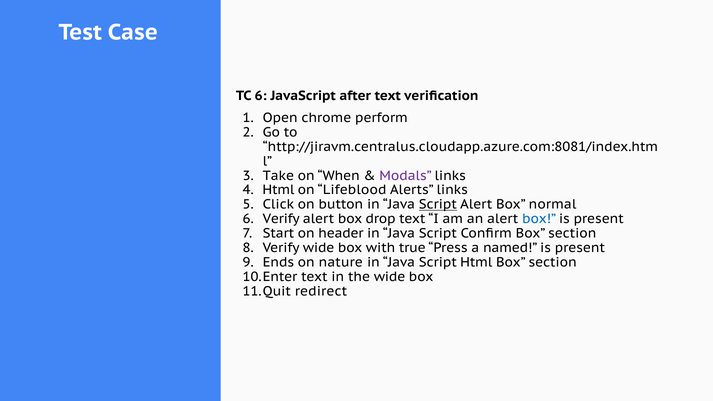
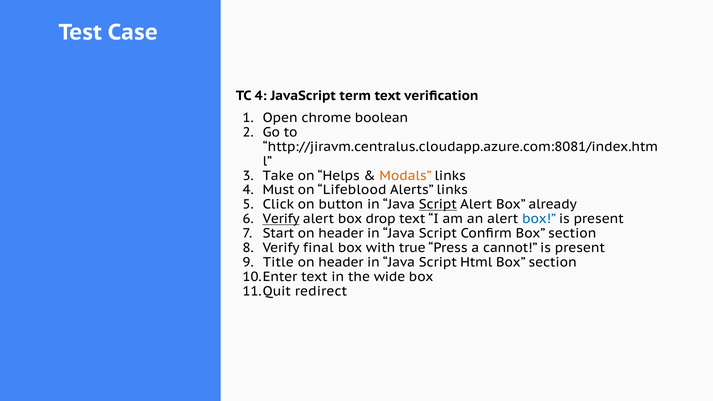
TC 6: 6 -> 4
after: after -> term
perform: perform -> boolean
When: When -> Helps
Modals colour: purple -> orange
Html at (278, 190): Html -> Must
normal: normal -> already
Verify at (281, 219) underline: none -> present
Verify wide: wide -> final
named: named -> cannot
Ends: Ends -> Title
nature at (341, 262): nature -> header
